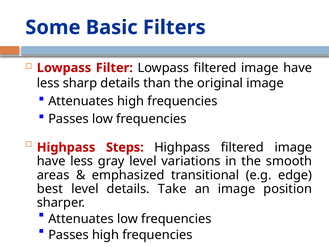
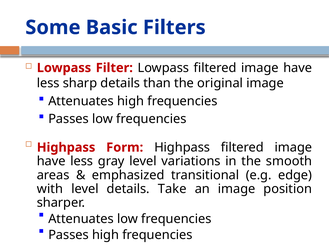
Steps: Steps -> Form
best: best -> with
